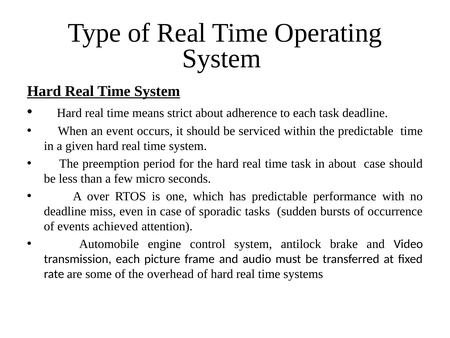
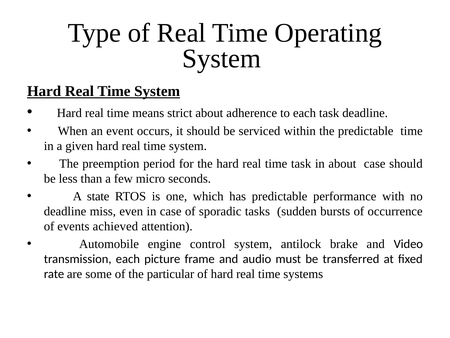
over: over -> state
overhead: overhead -> particular
